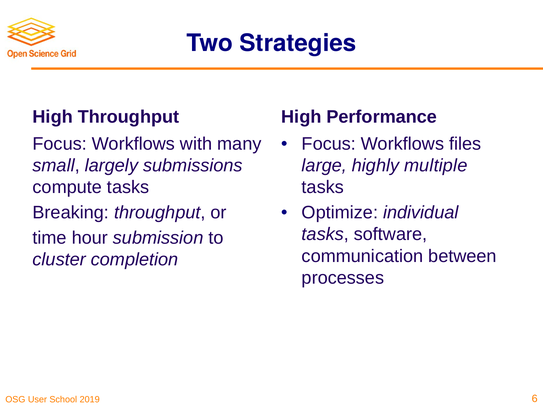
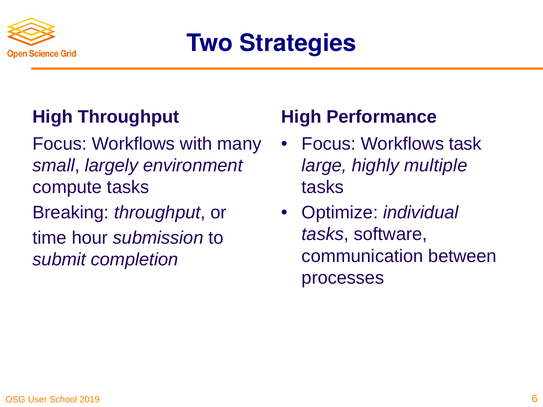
files: files -> task
submissions: submissions -> environment
cluster: cluster -> submit
